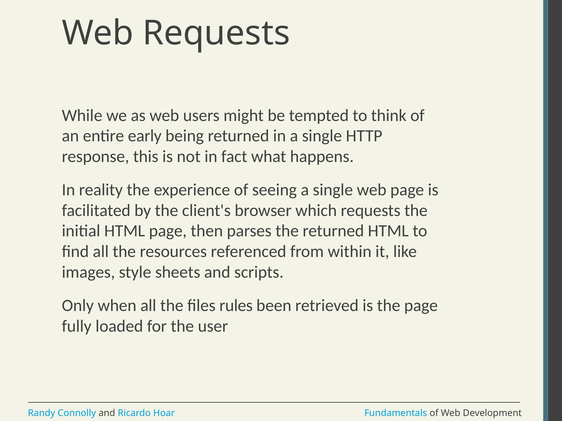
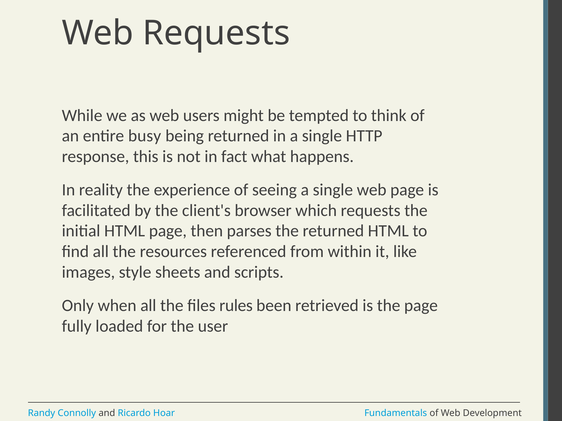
early: early -> busy
